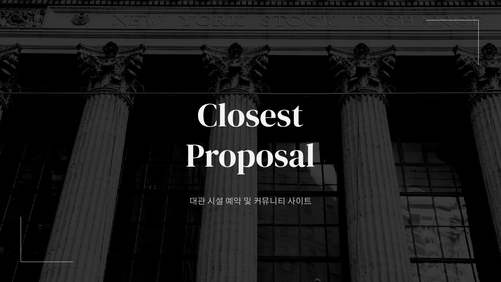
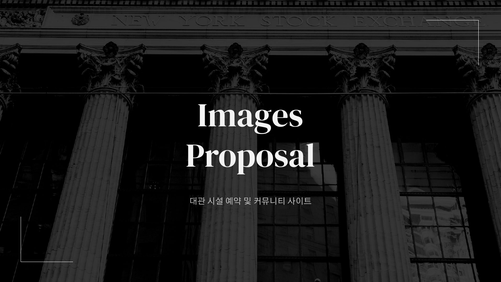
Closest: Closest -> Images
